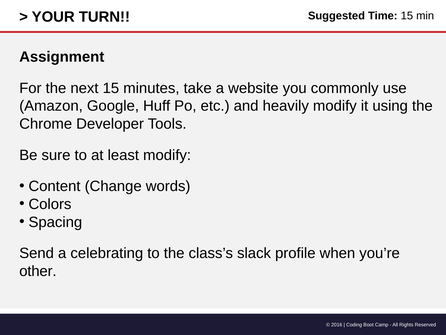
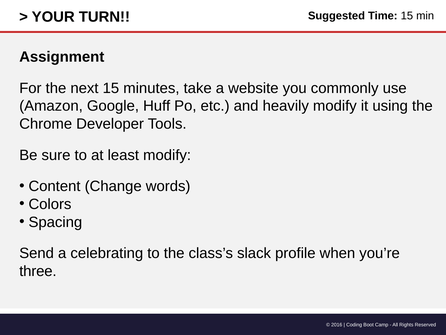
other: other -> three
